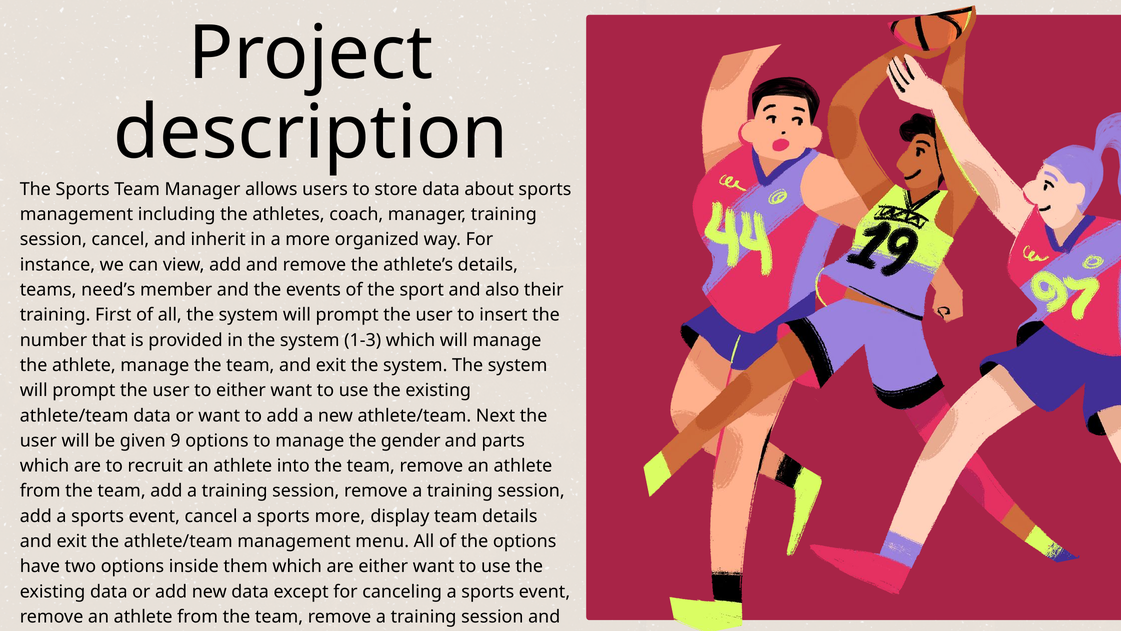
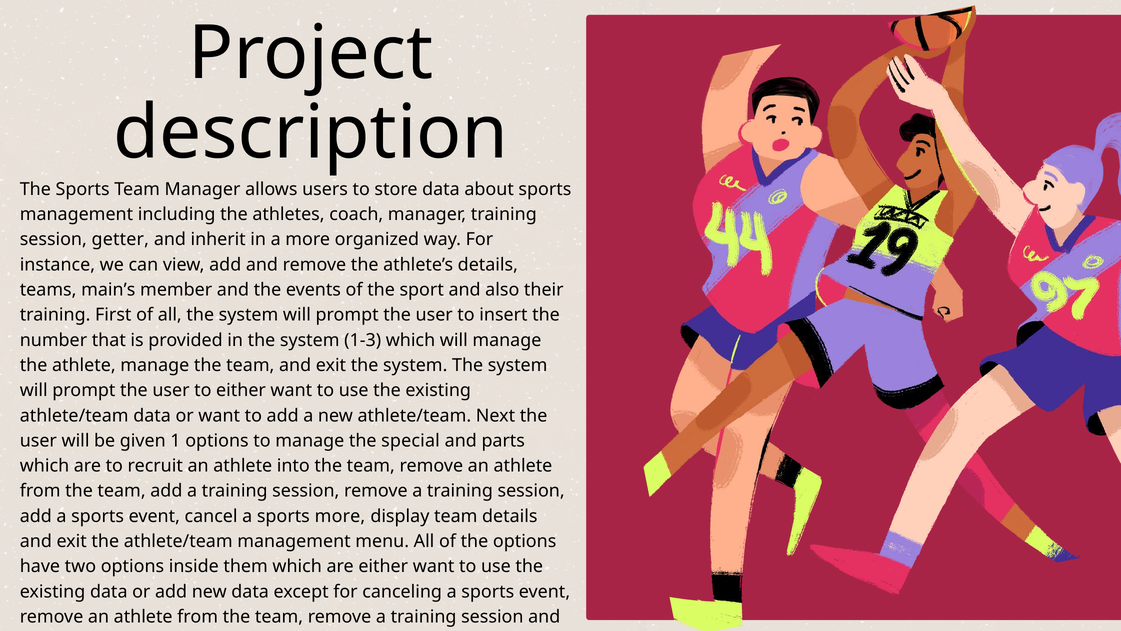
session cancel: cancel -> getter
need’s: need’s -> main’s
9: 9 -> 1
gender: gender -> special
